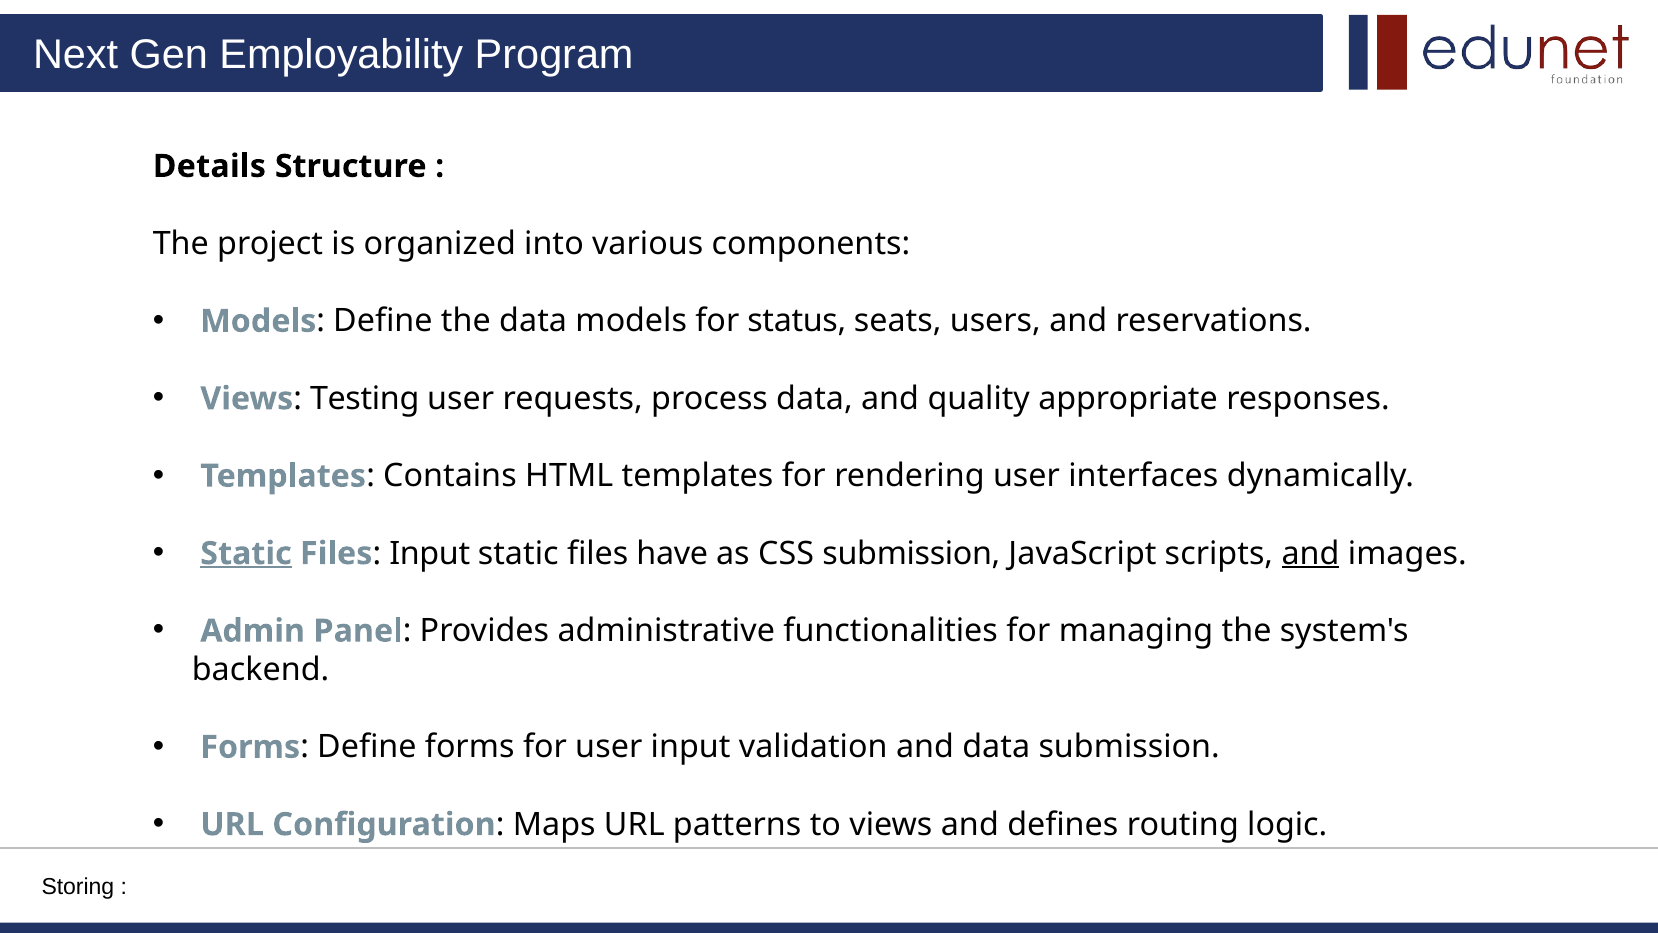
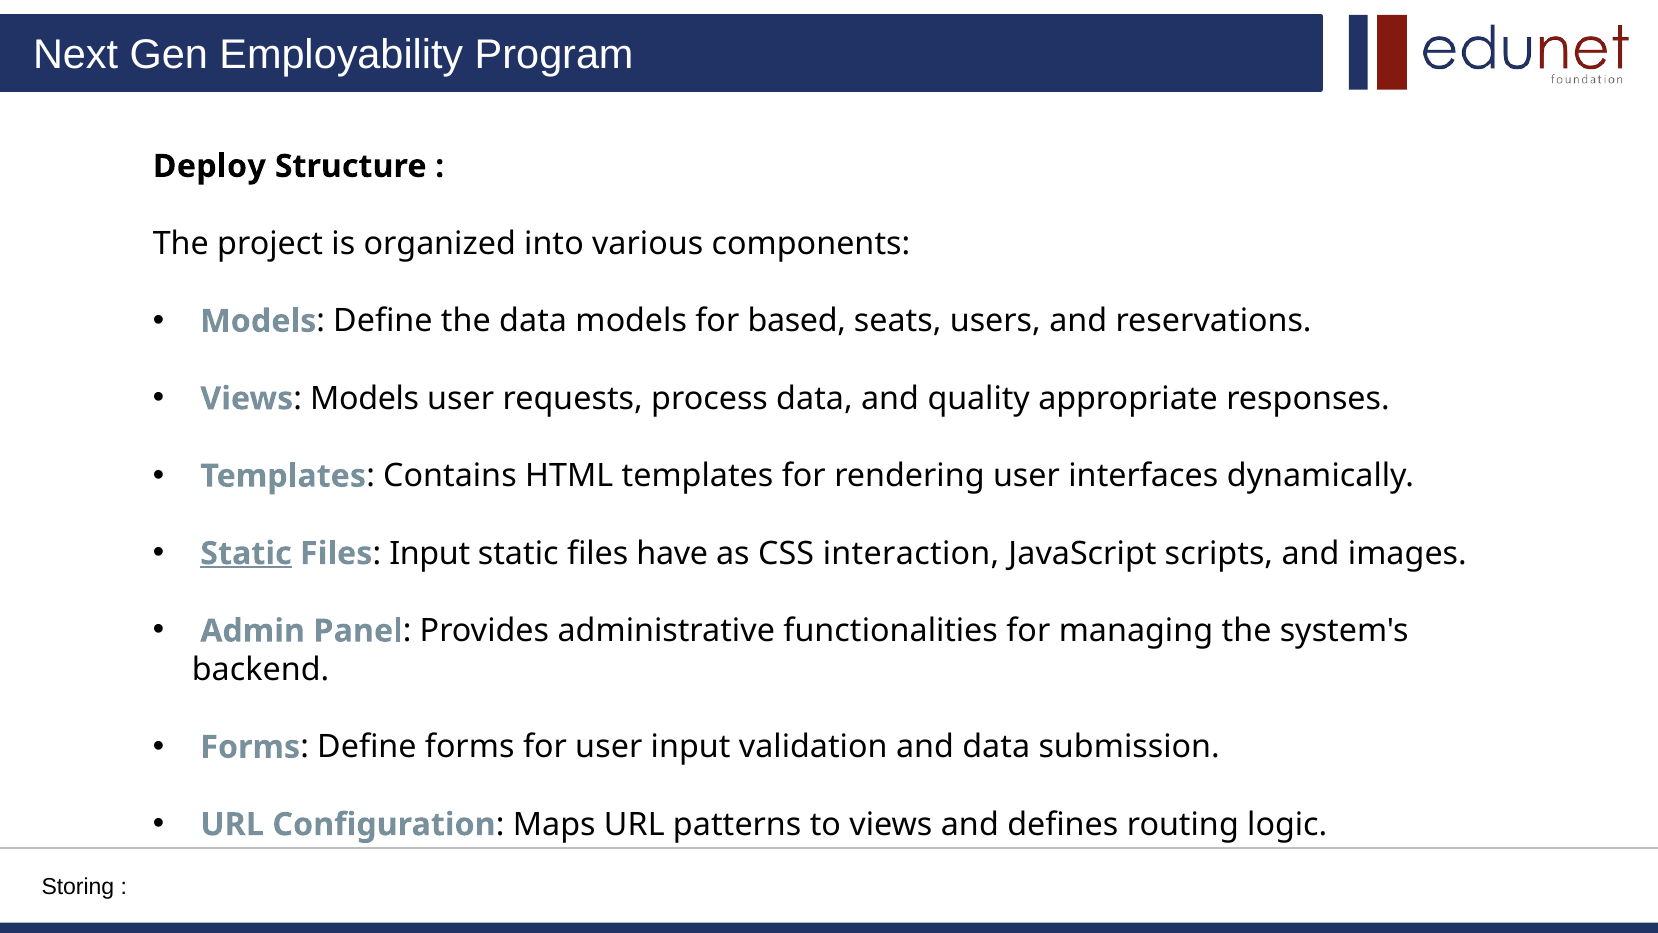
Details: Details -> Deploy
status: status -> based
Views Testing: Testing -> Models
CSS submission: submission -> interaction
and at (1310, 553) underline: present -> none
